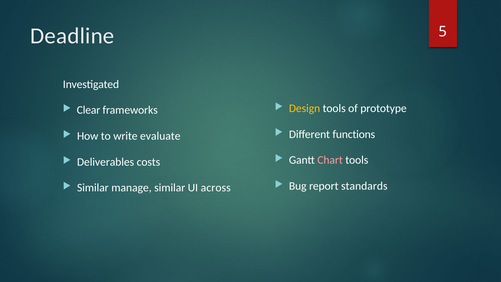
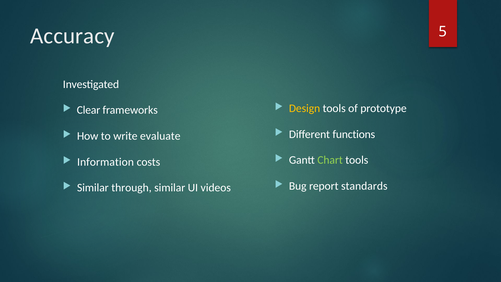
Deadline: Deadline -> Accuracy
Chart colour: pink -> light green
Deliverables: Deliverables -> Information
manage: manage -> through
across: across -> videos
